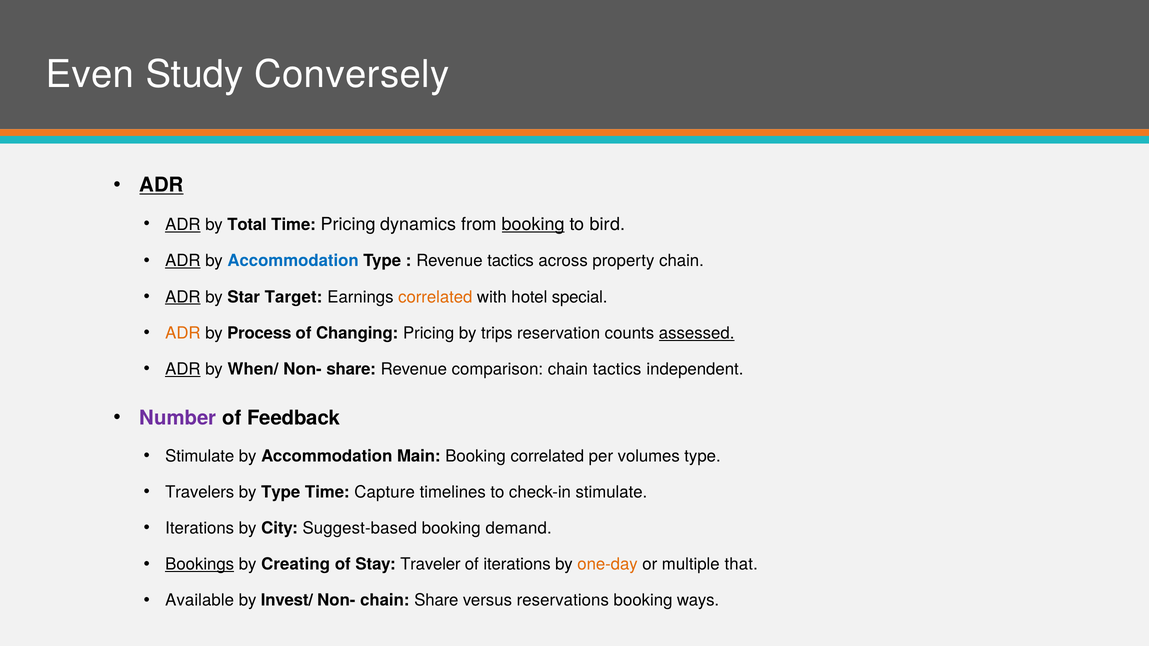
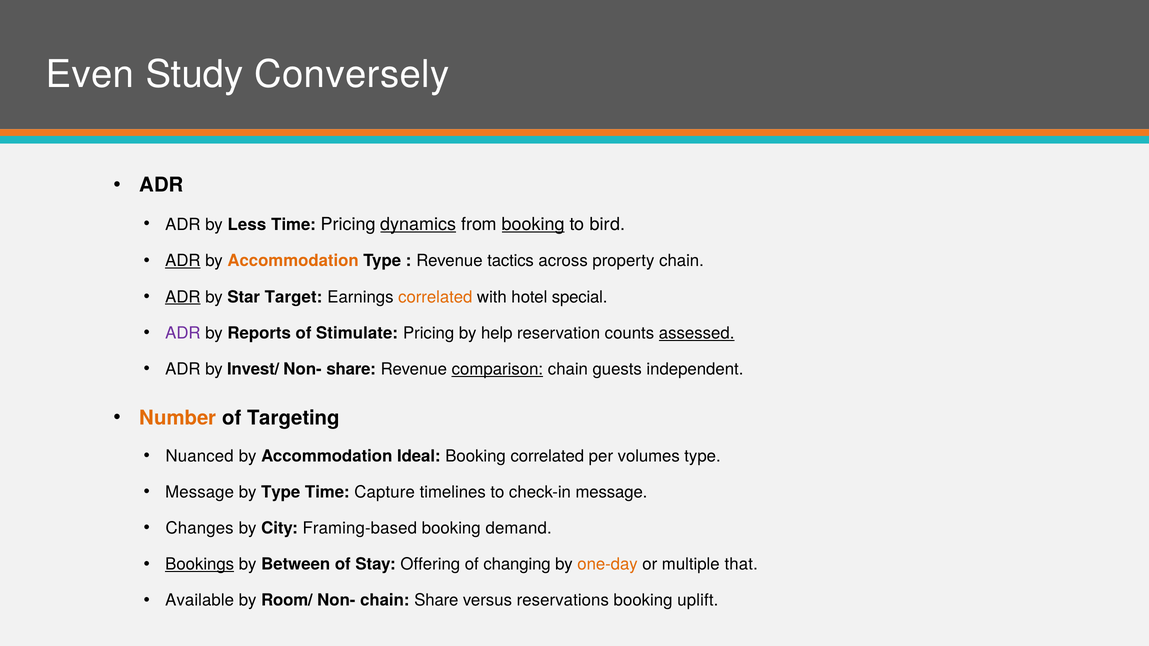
ADR at (161, 185) underline: present -> none
ADR at (183, 225) underline: present -> none
Total: Total -> Less
dynamics underline: none -> present
Accommodation at (293, 261) colour: blue -> orange
ADR at (183, 333) colour: orange -> purple
Process: Process -> Reports
Changing: Changing -> Stimulate
trips: trips -> help
ADR at (183, 369) underline: present -> none
When/: When/ -> Invest/
comparison underline: none -> present
chain tactics: tactics -> guests
Number colour: purple -> orange
Feedback: Feedback -> Targeting
Stimulate at (200, 456): Stimulate -> Nuanced
Main: Main -> Ideal
Travelers at (200, 492): Travelers -> Message
check-in stimulate: stimulate -> message
Iterations at (200, 528): Iterations -> Changes
Suggest-based: Suggest-based -> Framing-based
Creating: Creating -> Between
Traveler: Traveler -> Offering
of iterations: iterations -> changing
Invest/: Invest/ -> Room/
ways: ways -> uplift
